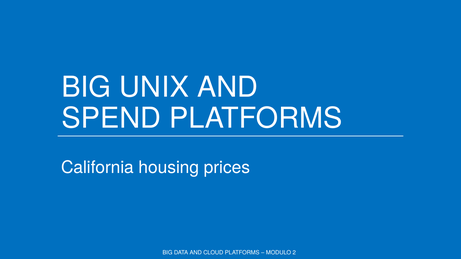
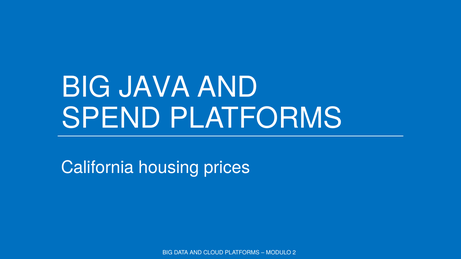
UNIX: UNIX -> JAVA
